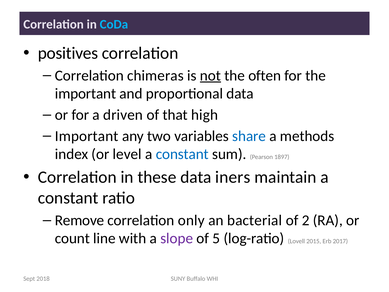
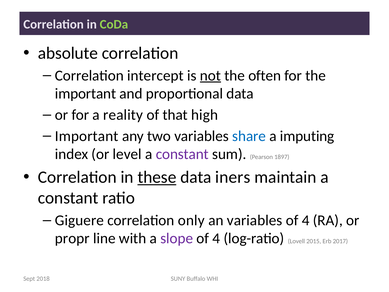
CoDa colour: light blue -> light green
positives: positives -> absolute
chimeras: chimeras -> intercept
driven: driven -> reality
methods: methods -> imputing
constant at (182, 154) colour: blue -> purple
these underline: none -> present
Remove: Remove -> Giguere
an bacterial: bacterial -> variables
2 at (306, 220): 2 -> 4
count: count -> propr
5 at (216, 238): 5 -> 4
